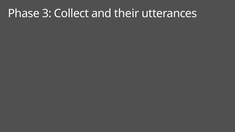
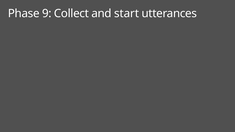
3: 3 -> 9
their: their -> start
